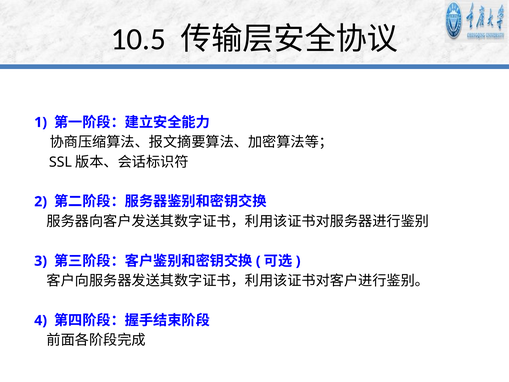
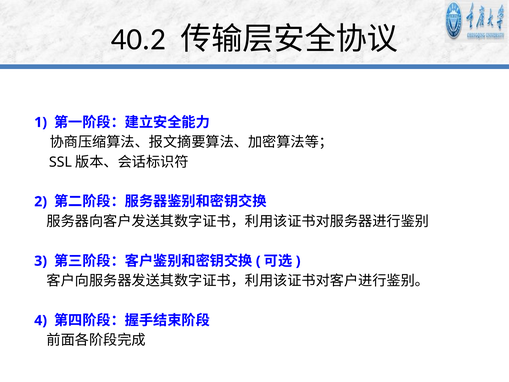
10.5: 10.5 -> 40.2
